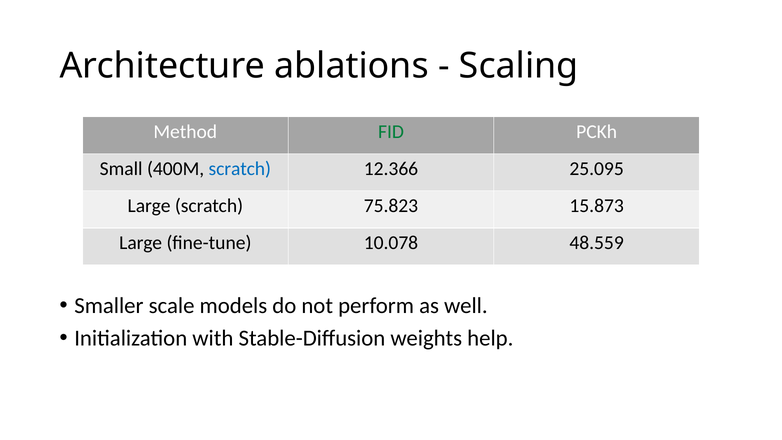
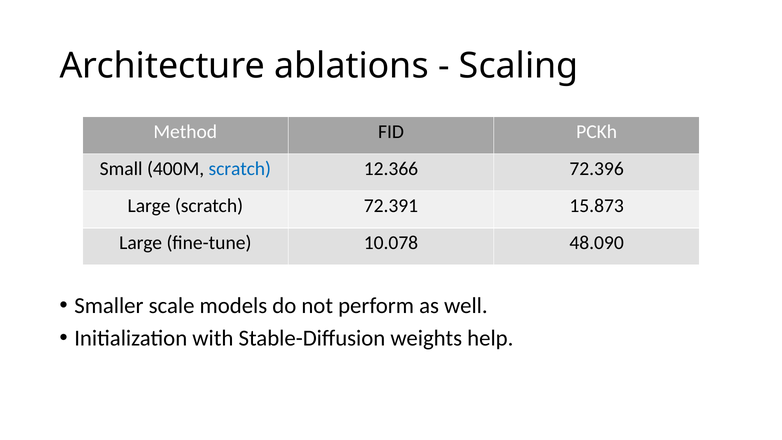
FID colour: green -> black
25.095: 25.095 -> 72.396
75.823: 75.823 -> 72.391
48.559: 48.559 -> 48.090
